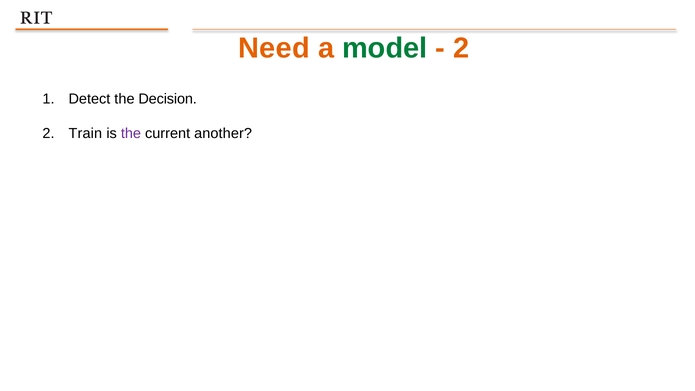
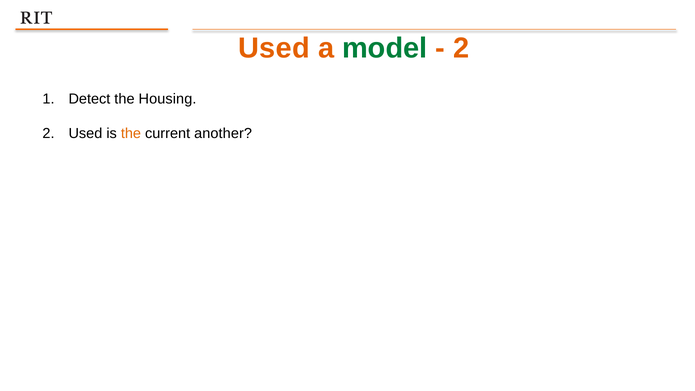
Need at (274, 48): Need -> Used
Decision: Decision -> Housing
2 Train: Train -> Used
the at (131, 134) colour: purple -> orange
